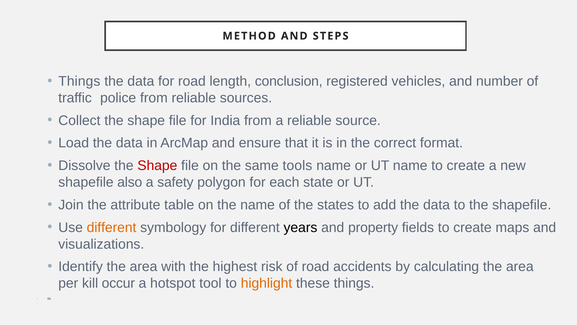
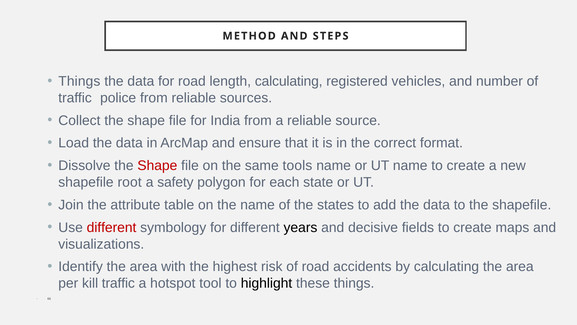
length conclusion: conclusion -> calculating
also: also -> root
different at (112, 227) colour: orange -> red
property: property -> decisive
kill occur: occur -> traffic
highlight colour: orange -> black
